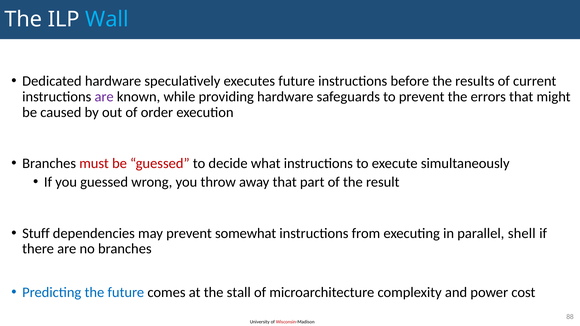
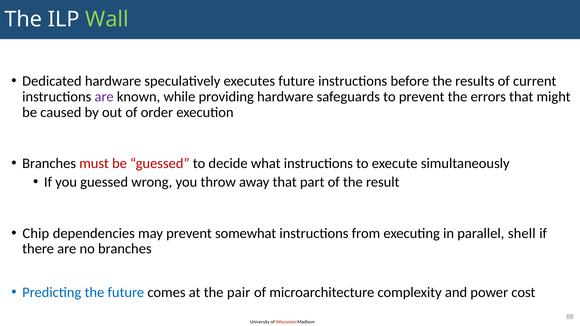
Wall colour: light blue -> light green
Stuff: Stuff -> Chip
stall: stall -> pair
